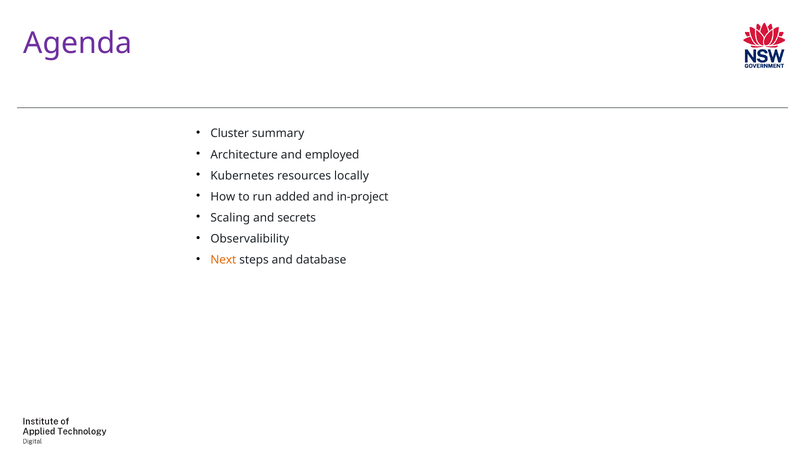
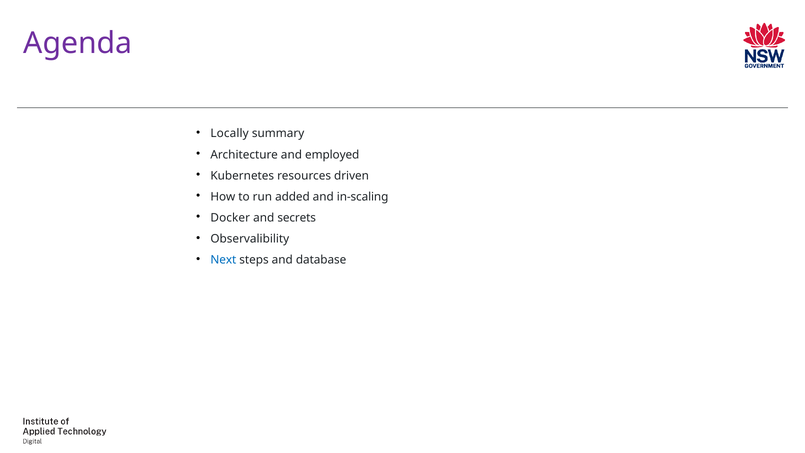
Cluster: Cluster -> Locally
locally: locally -> driven
in-project: in-project -> in-scaling
Scaling: Scaling -> Docker
Next colour: orange -> blue
